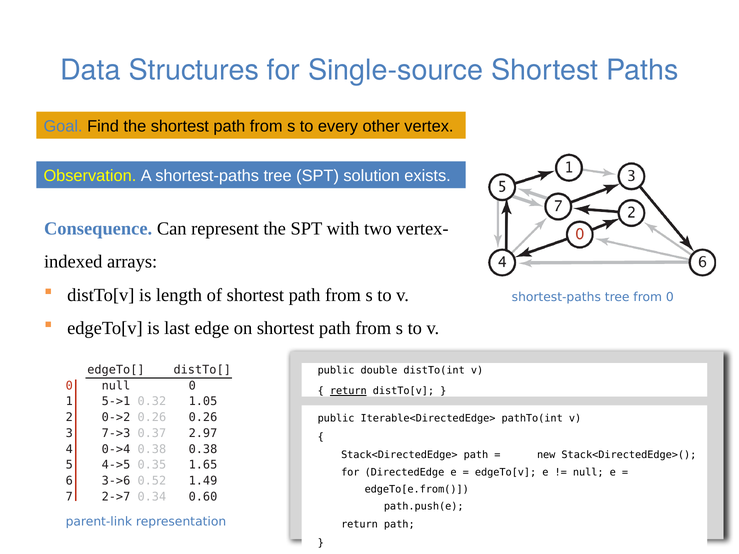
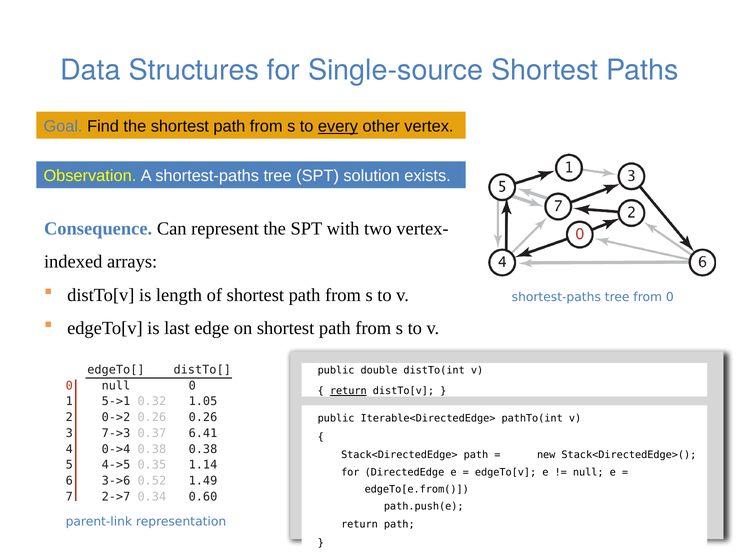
every underline: none -> present
2.97: 2.97 -> 6.41
1.65: 1.65 -> 1.14
